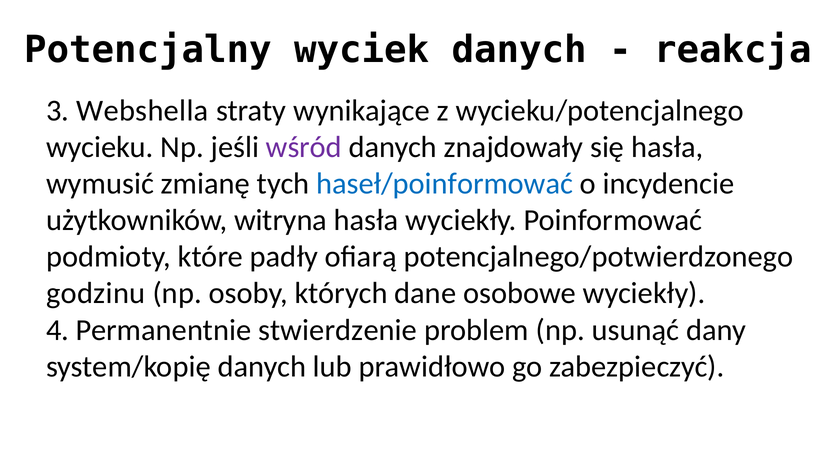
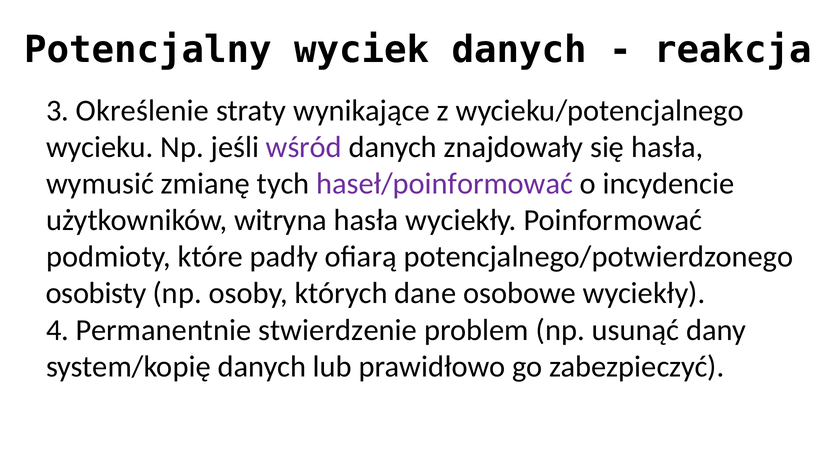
Webshella: Webshella -> Określenie
haseł/poinformować colour: blue -> purple
godzinu: godzinu -> osobisty
